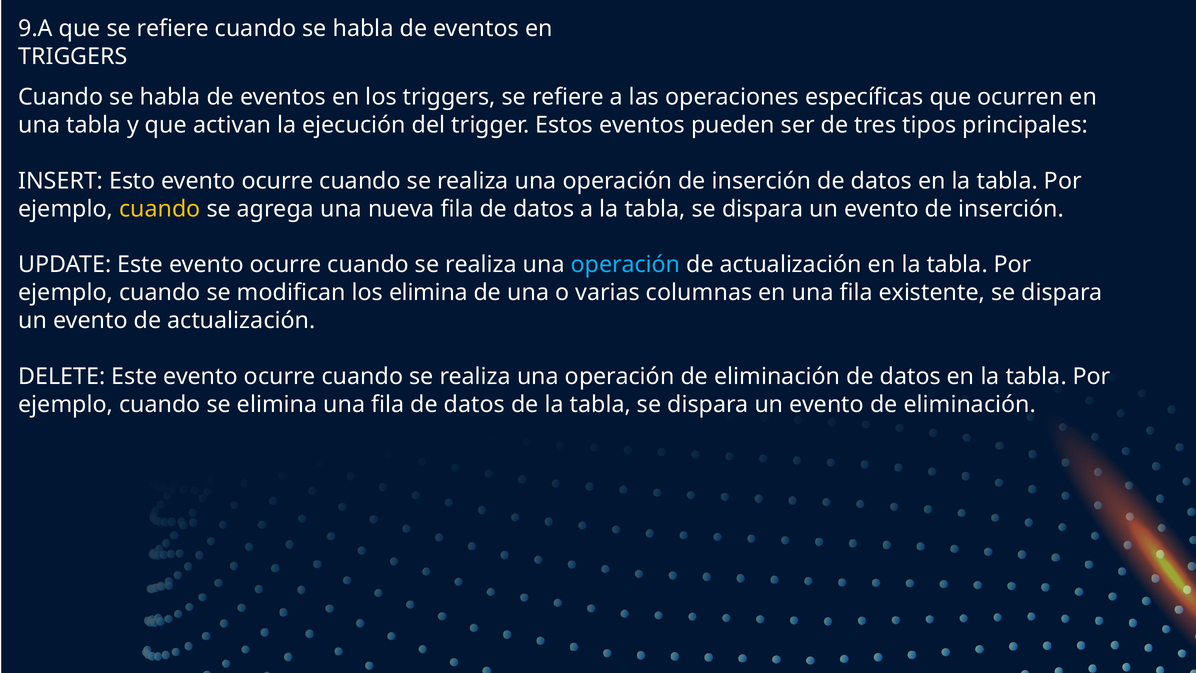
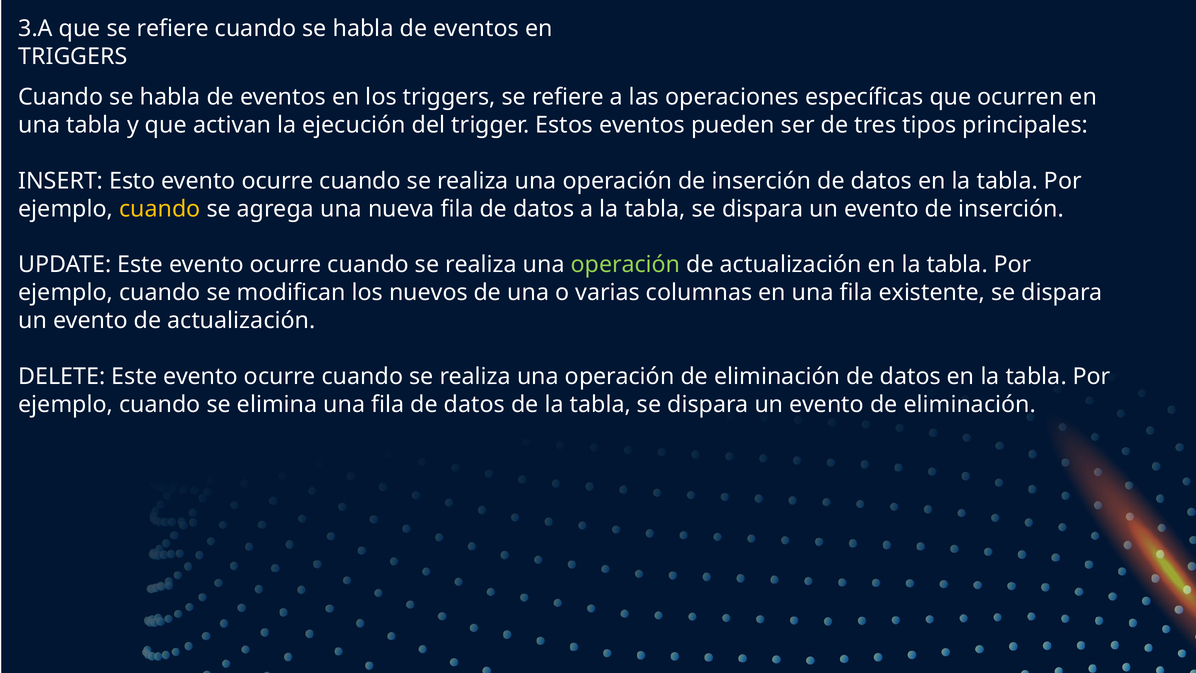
9.A: 9.A -> 3.A
operación at (626, 265) colour: light blue -> light green
los elimina: elimina -> nuevos
